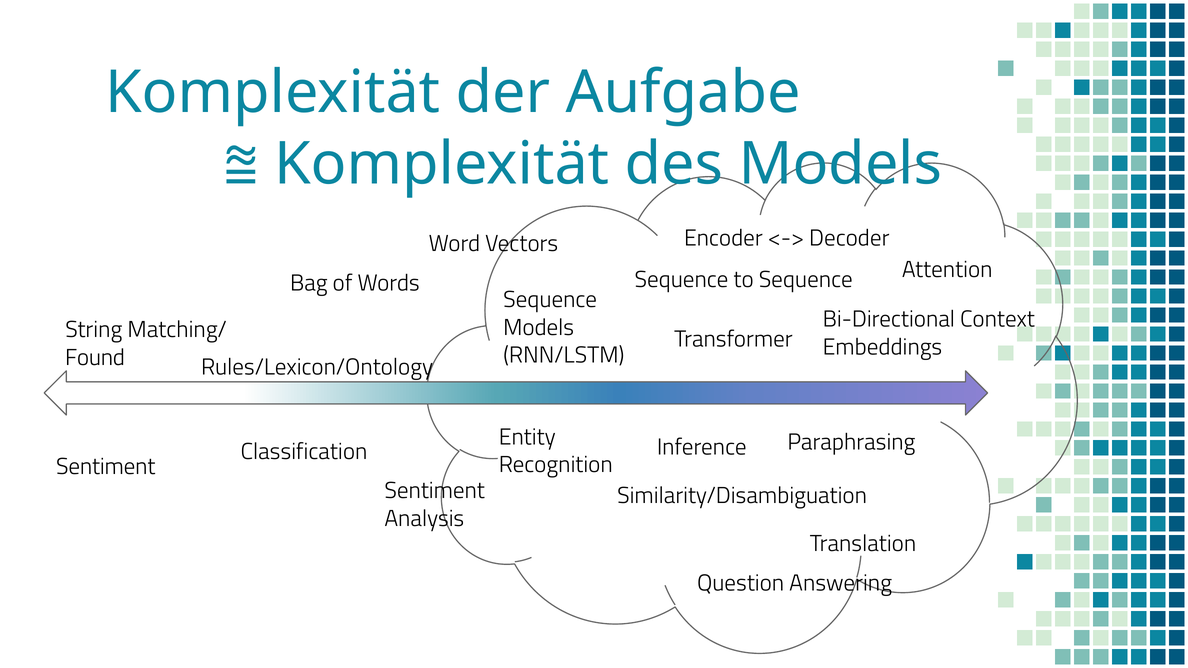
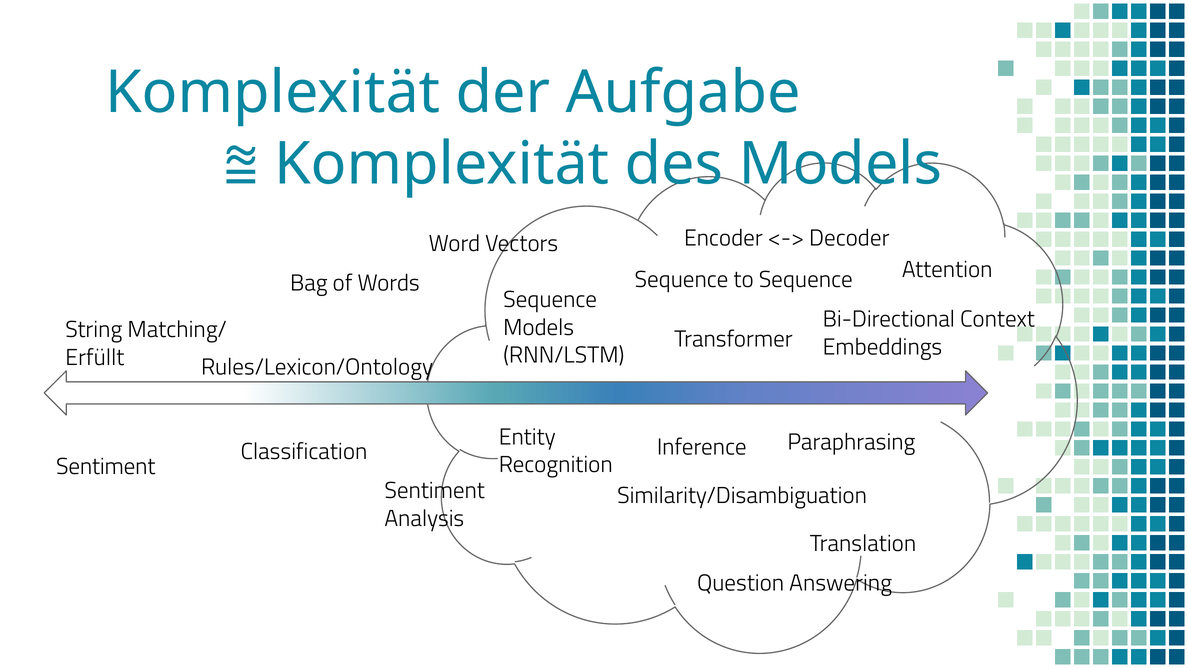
Found: Found -> Erfüllt
